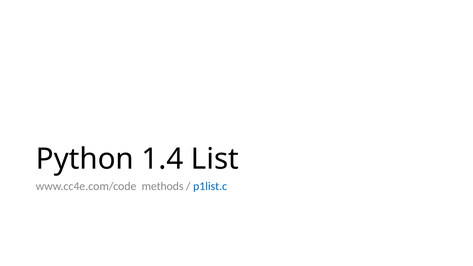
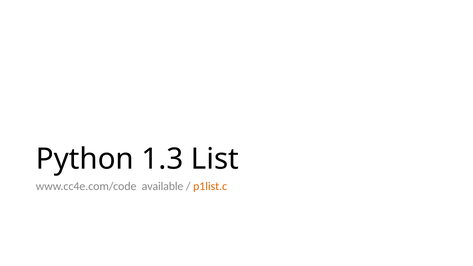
1.4: 1.4 -> 1.3
methods: methods -> available
p1list.c colour: blue -> orange
